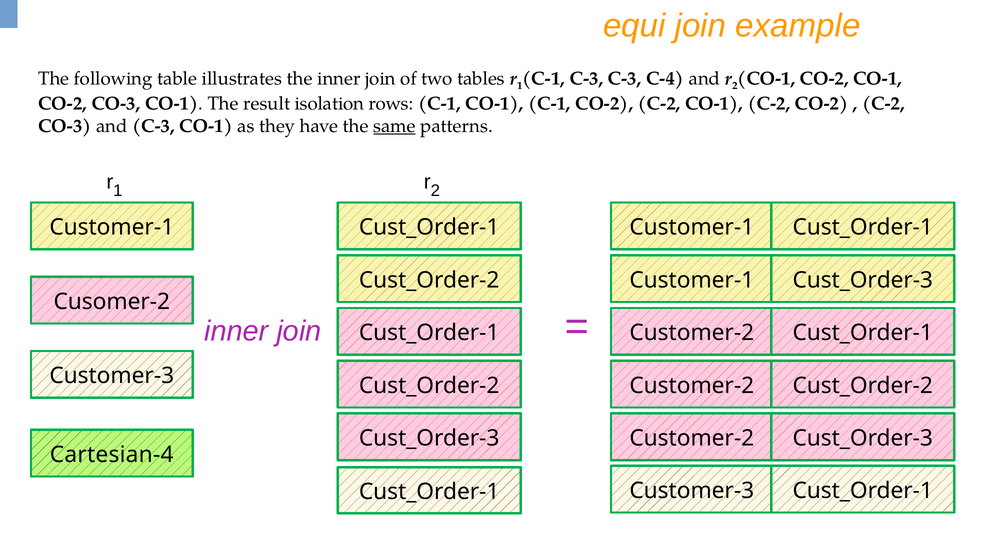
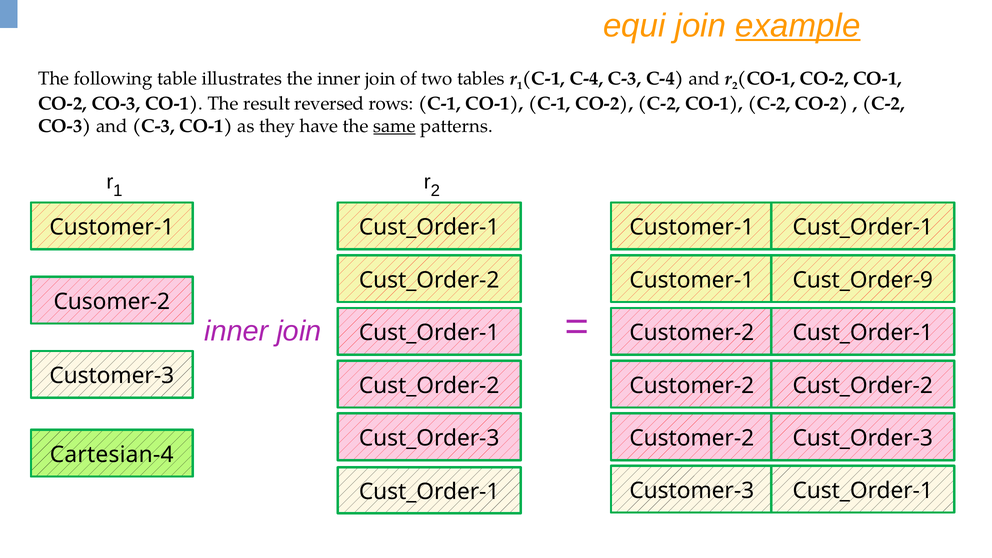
example underline: none -> present
C-1 C-3: C-3 -> C-4
isolation: isolation -> reversed
Customer-1 Cust_Order-3: Cust_Order-3 -> Cust_Order-9
